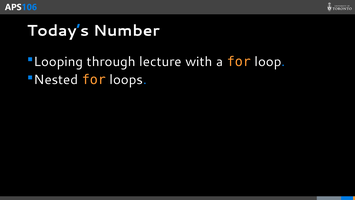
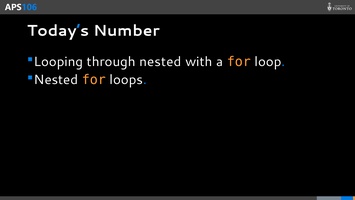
through lecture: lecture -> nested
